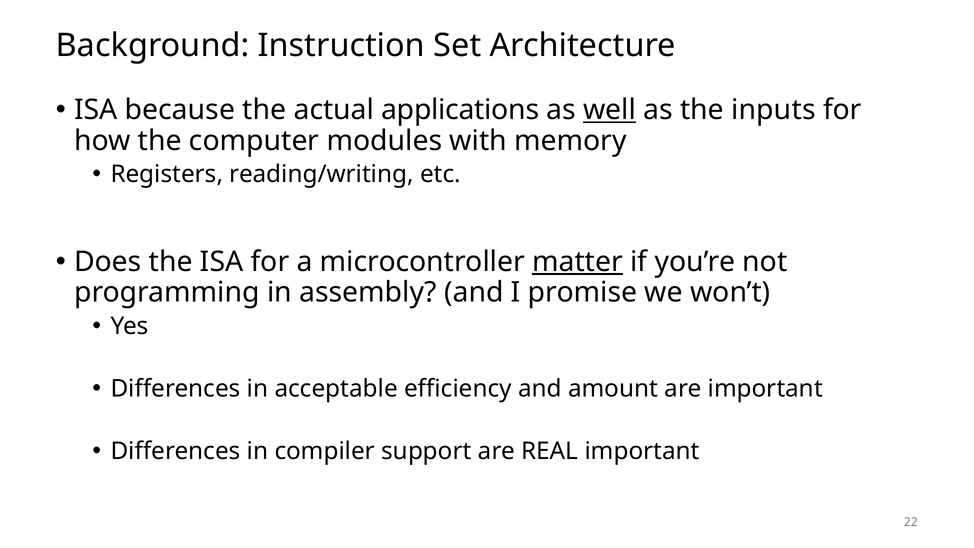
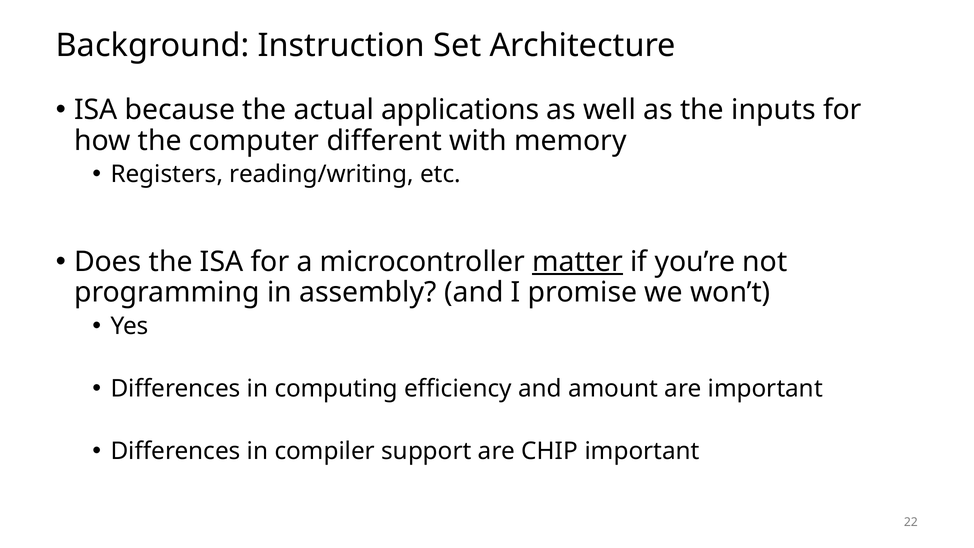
well underline: present -> none
modules: modules -> different
acceptable: acceptable -> computing
REAL: REAL -> CHIP
